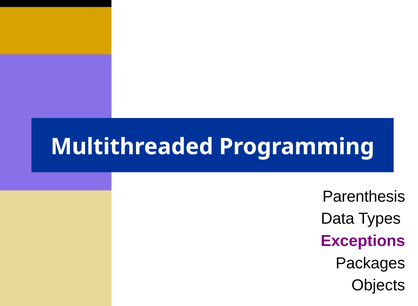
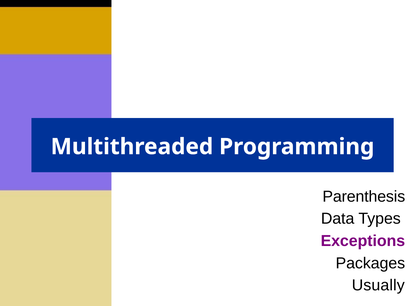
Objects: Objects -> Usually
